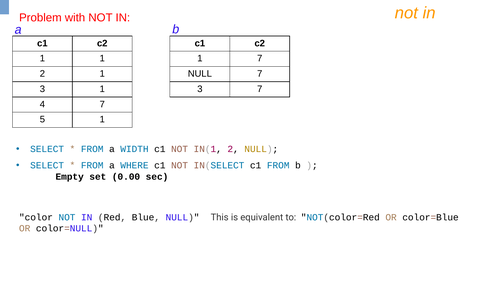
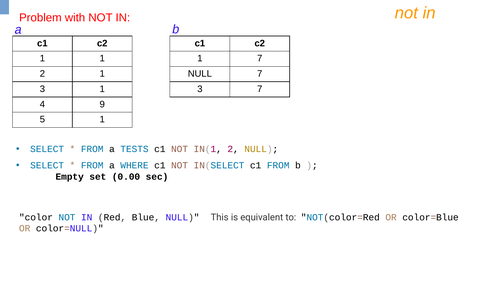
4 7: 7 -> 9
WIDTH: WIDTH -> TESTS
